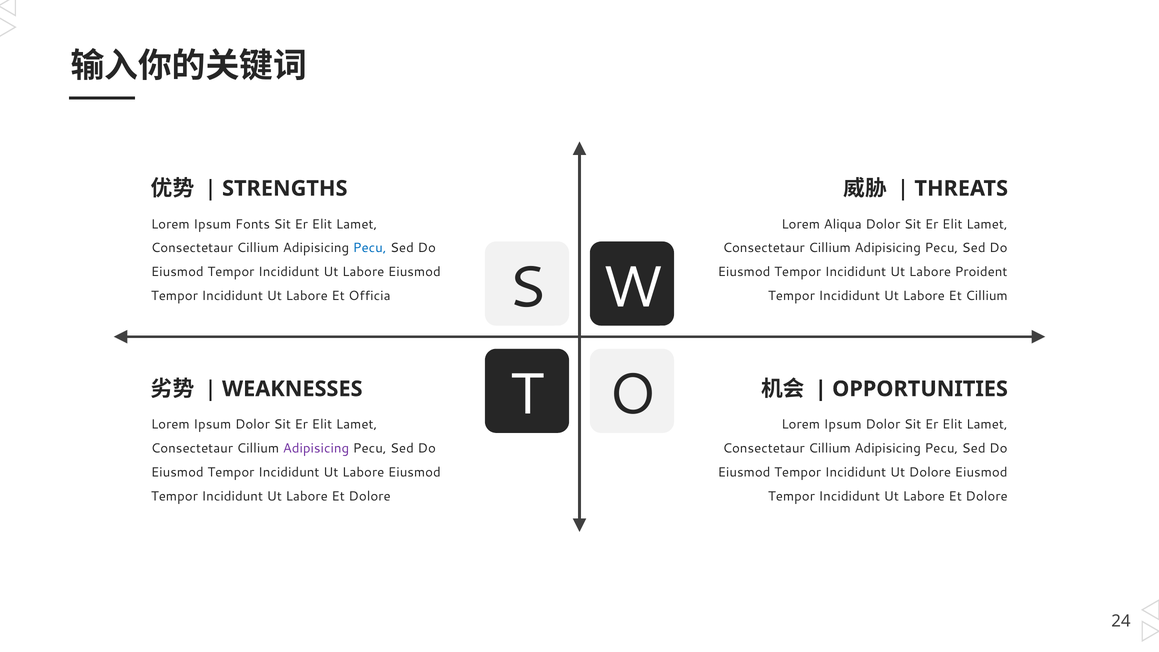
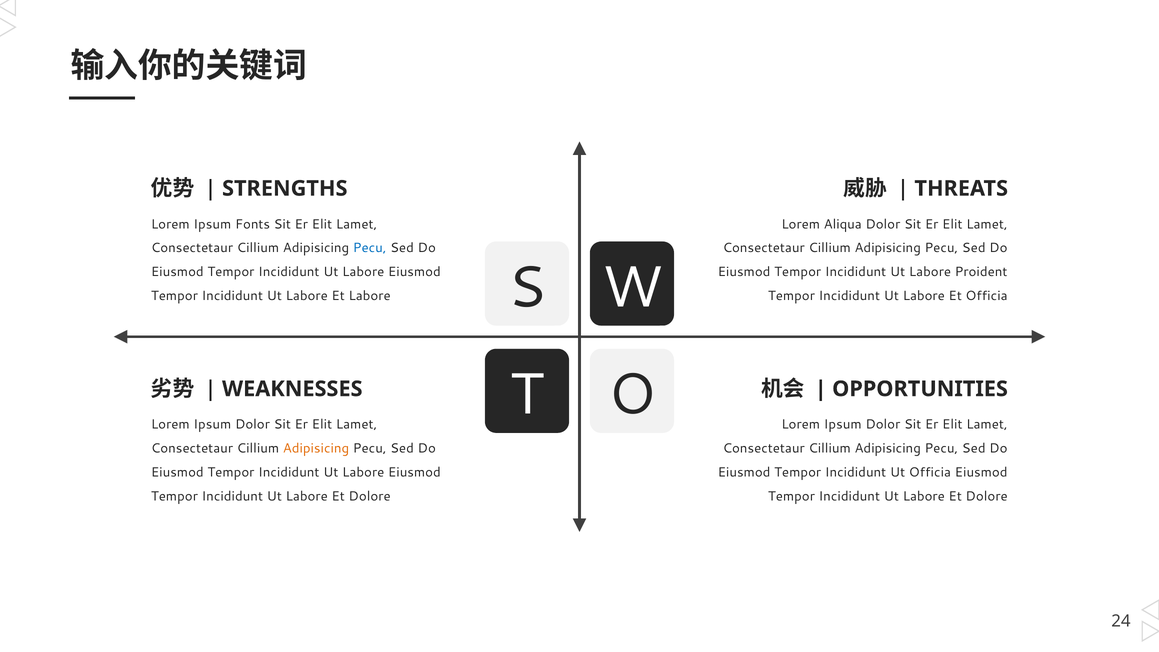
Et Officia: Officia -> Labore
Et Cillium: Cillium -> Officia
Adipisicing at (316, 448) colour: purple -> orange
Ut Dolore: Dolore -> Officia
